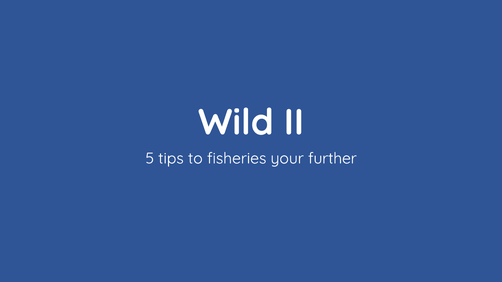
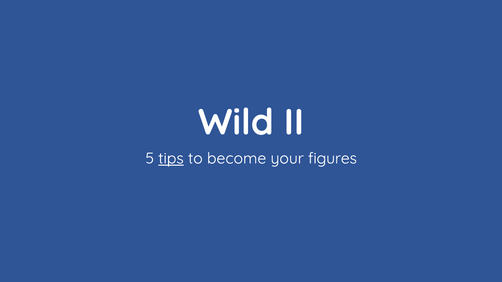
tips underline: none -> present
fisheries: fisheries -> become
further: further -> figures
